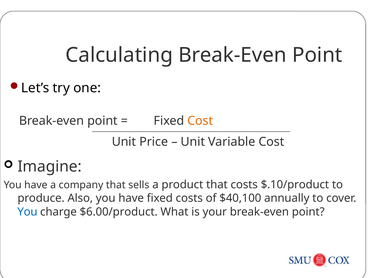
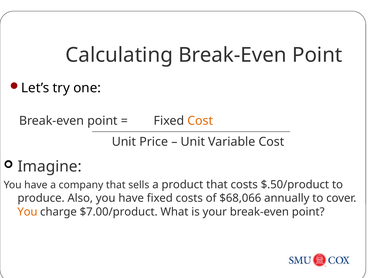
$.10/product: $.10/product -> $.50/product
$40,100: $40,100 -> $68,066
You at (27, 212) colour: blue -> orange
$6.00/product: $6.00/product -> $7.00/product
